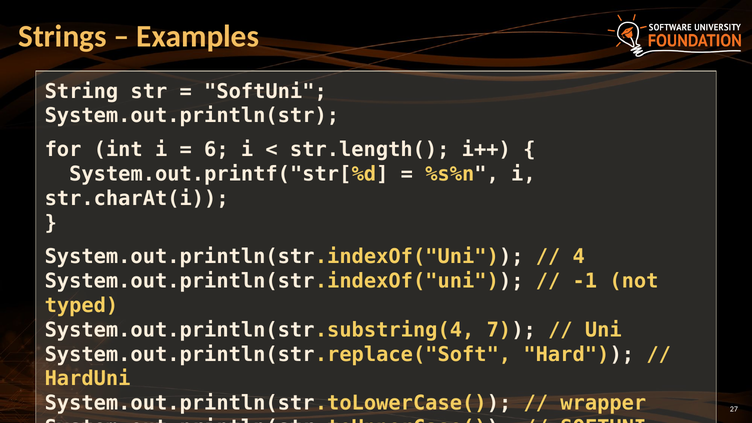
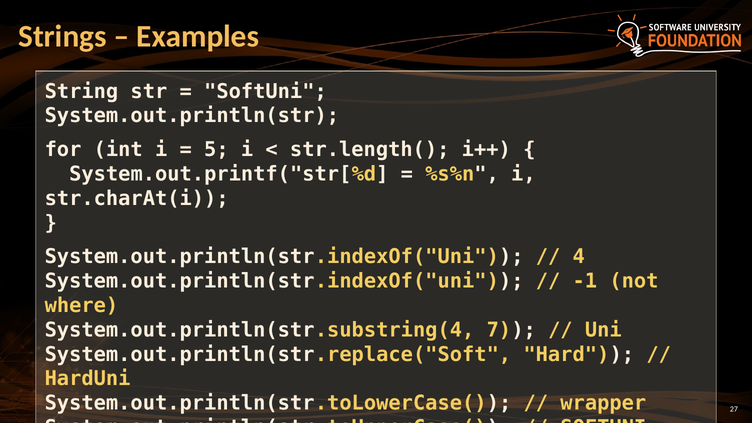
6: 6 -> 5
typed: typed -> where
